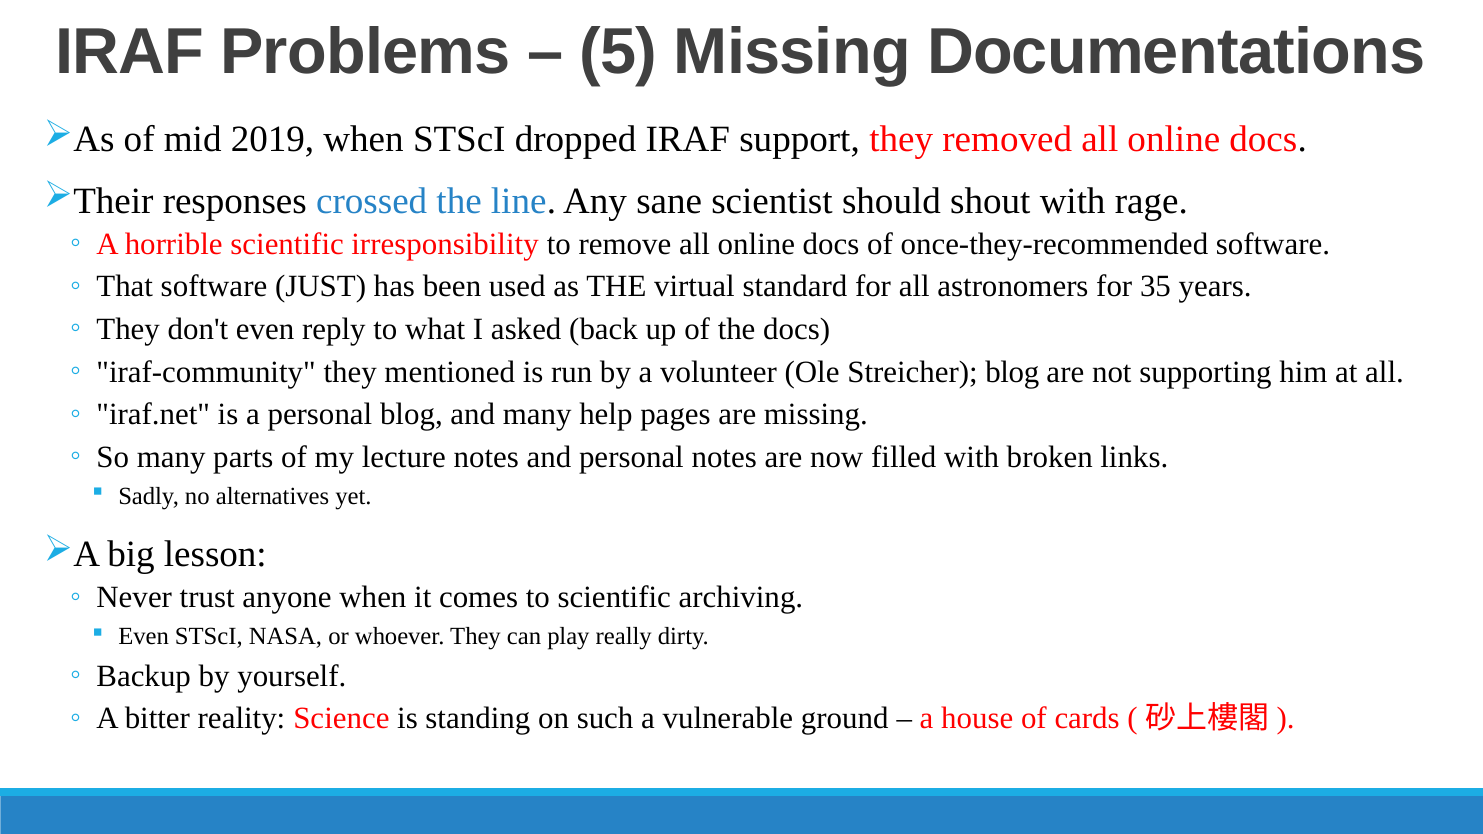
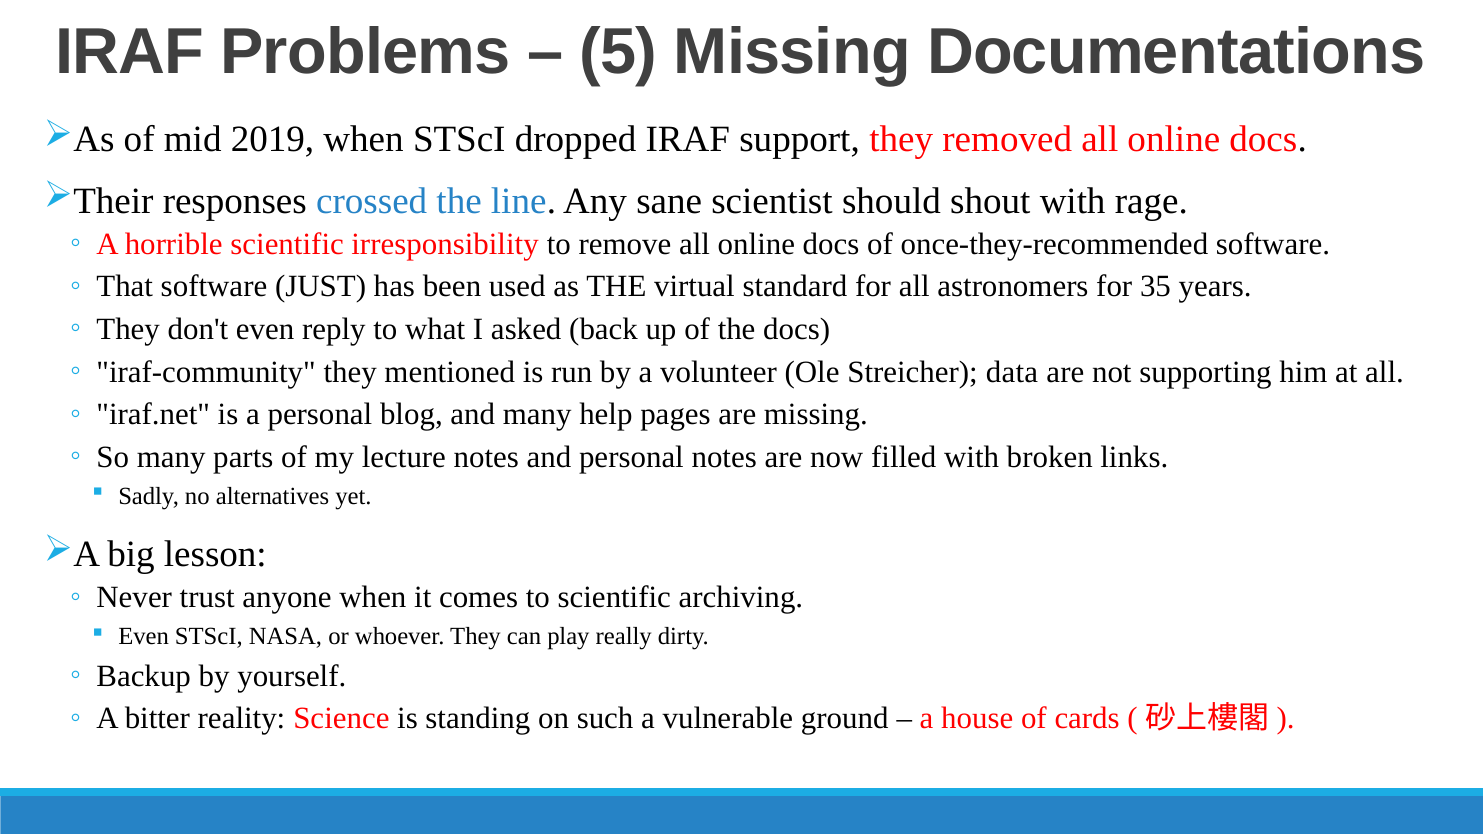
Streicher blog: blog -> data
